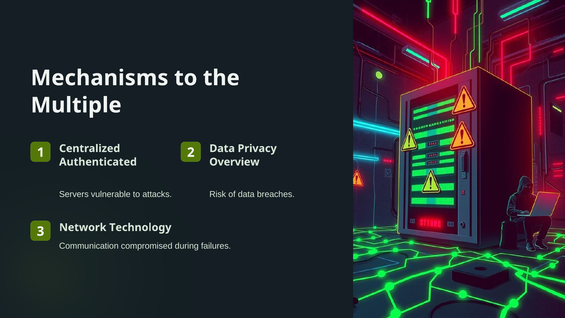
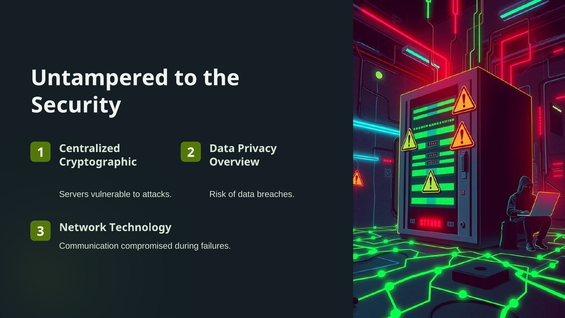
Mechanisms: Mechanisms -> Untampered
Multiple: Multiple -> Security
Authenticated: Authenticated -> Cryptographic
